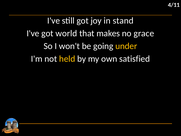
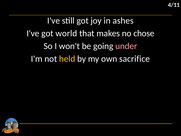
stand: stand -> ashes
grace: grace -> chose
under colour: yellow -> pink
satisfied: satisfied -> sacrifice
